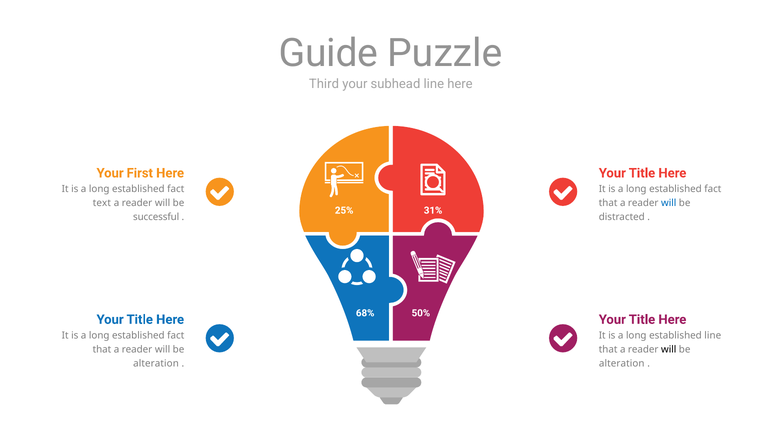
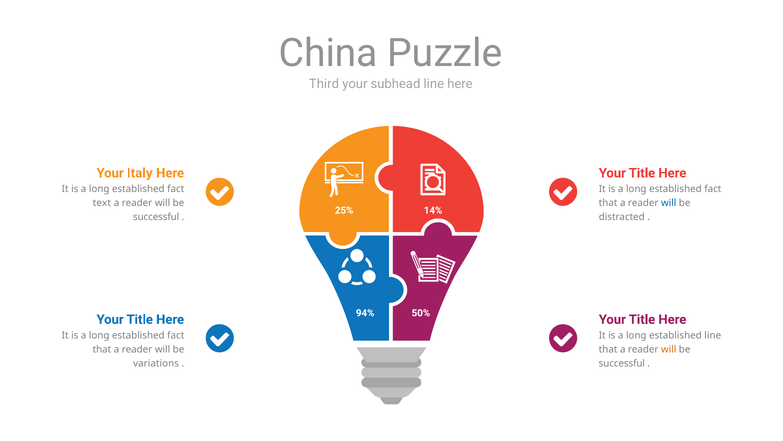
Guide: Guide -> China
First: First -> Italy
31%: 31% -> 14%
68%: 68% -> 94%
will at (669, 349) colour: black -> orange
alteration at (156, 363): alteration -> variations
alteration at (622, 363): alteration -> successful
